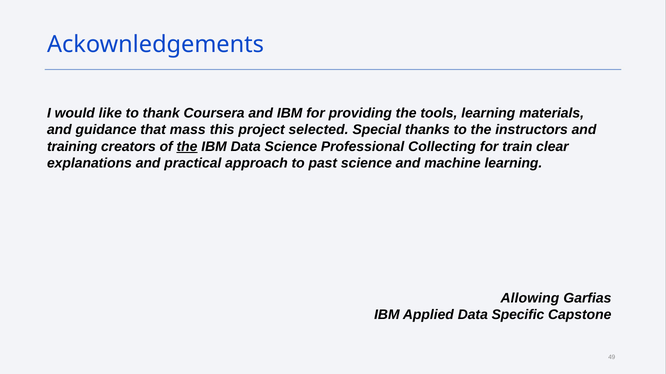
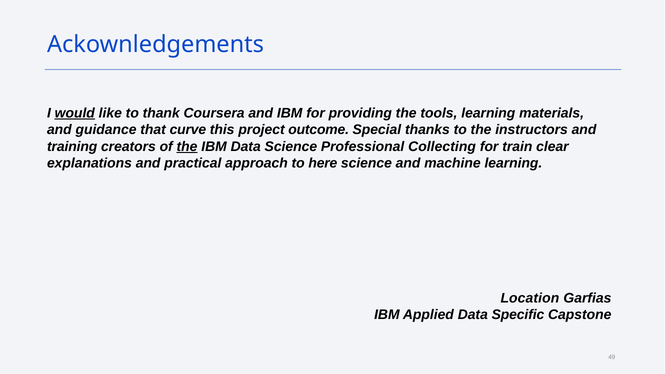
would underline: none -> present
mass: mass -> curve
selected: selected -> outcome
past: past -> here
Allowing: Allowing -> Location
